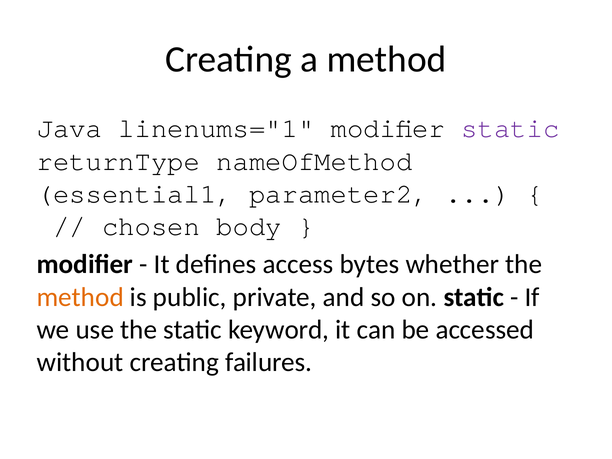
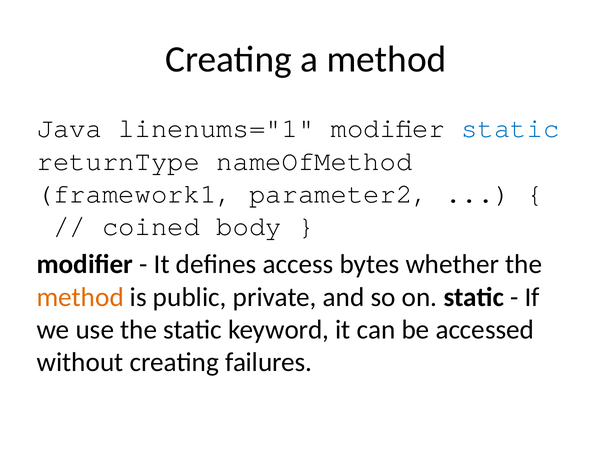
static at (510, 128) colour: purple -> blue
essential1: essential1 -> framework1
chosen: chosen -> coined
